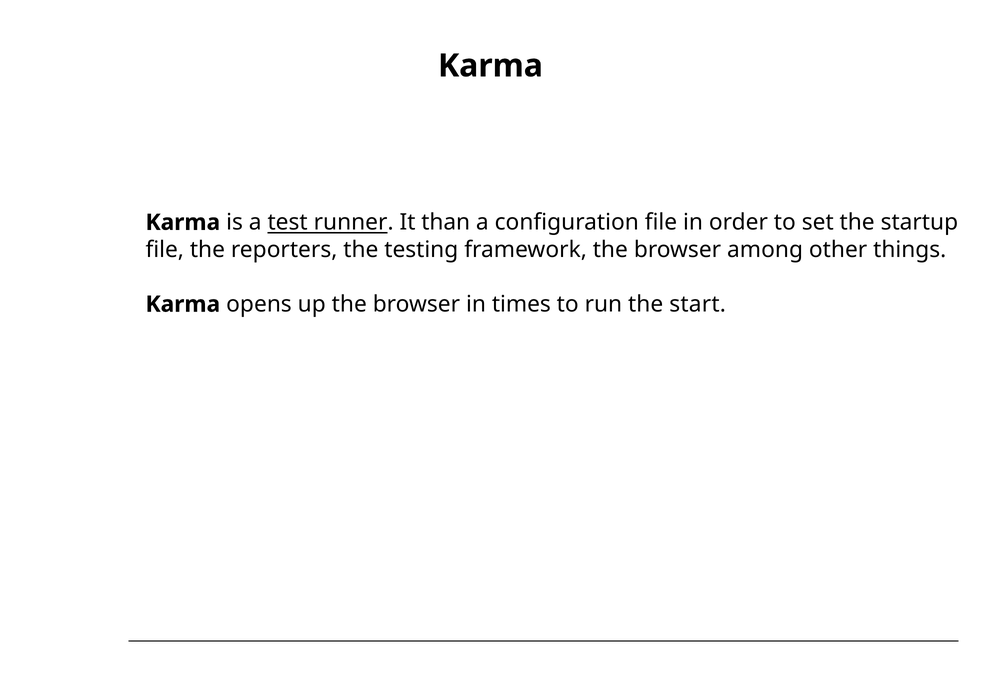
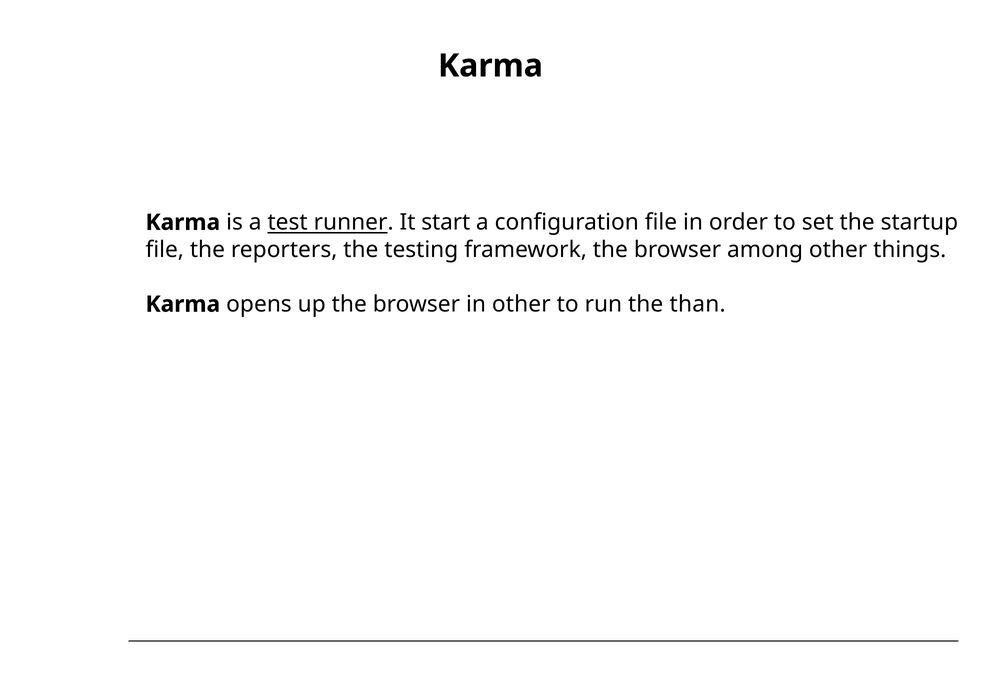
than: than -> start
in times: times -> other
start: start -> than
